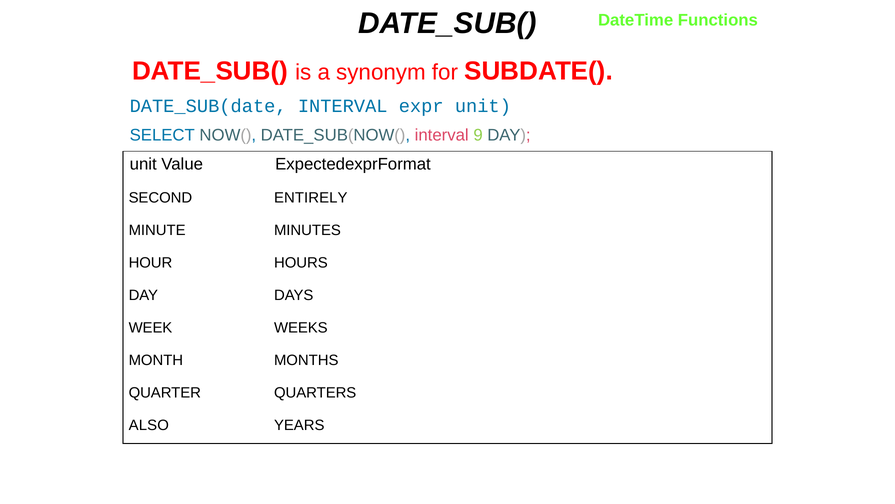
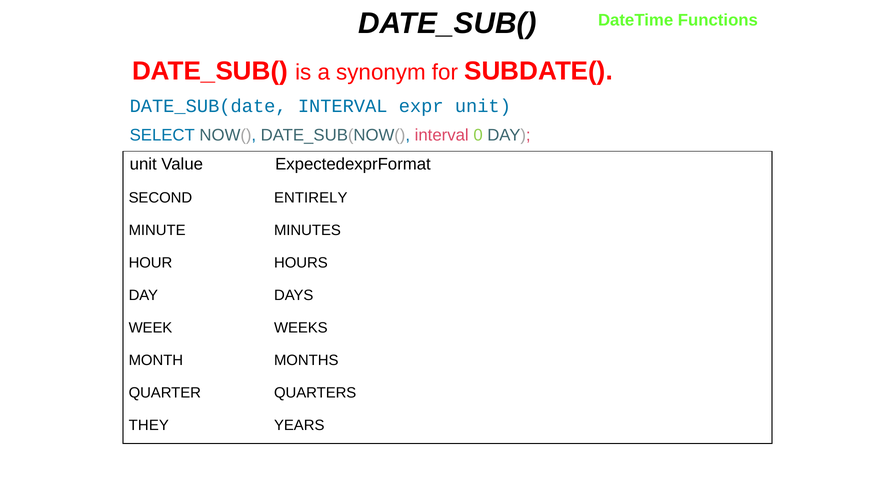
9: 9 -> 0
ALSO: ALSO -> THEY
